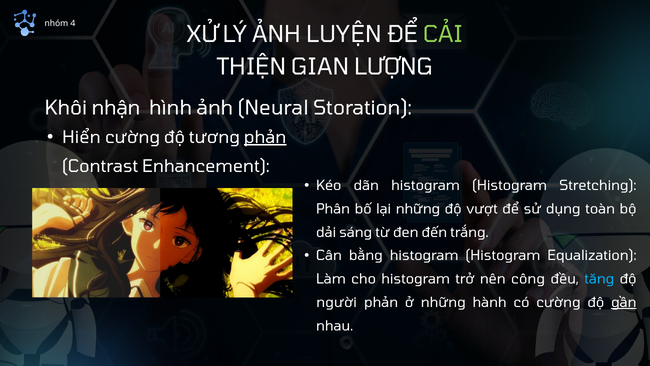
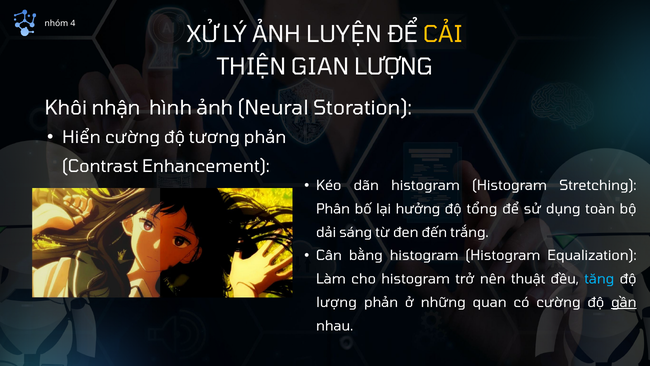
CẢI colour: light green -> yellow
phản at (265, 137) underline: present -> none
lại những: những -> hưởng
vượt: vượt -> tổng
công: công -> thuật
người at (337, 302): người -> lượng
hành: hành -> quan
